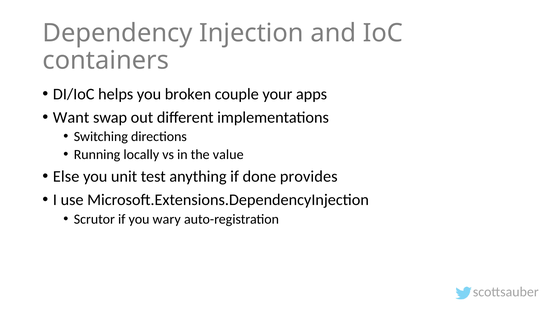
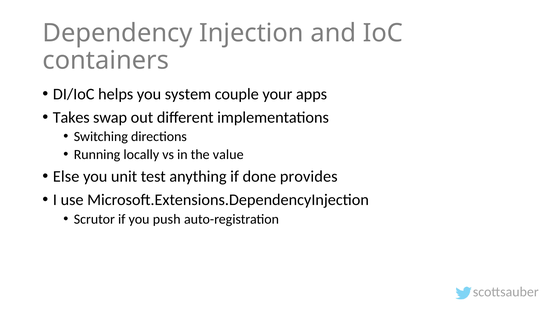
broken: broken -> system
Want: Want -> Takes
wary: wary -> push
